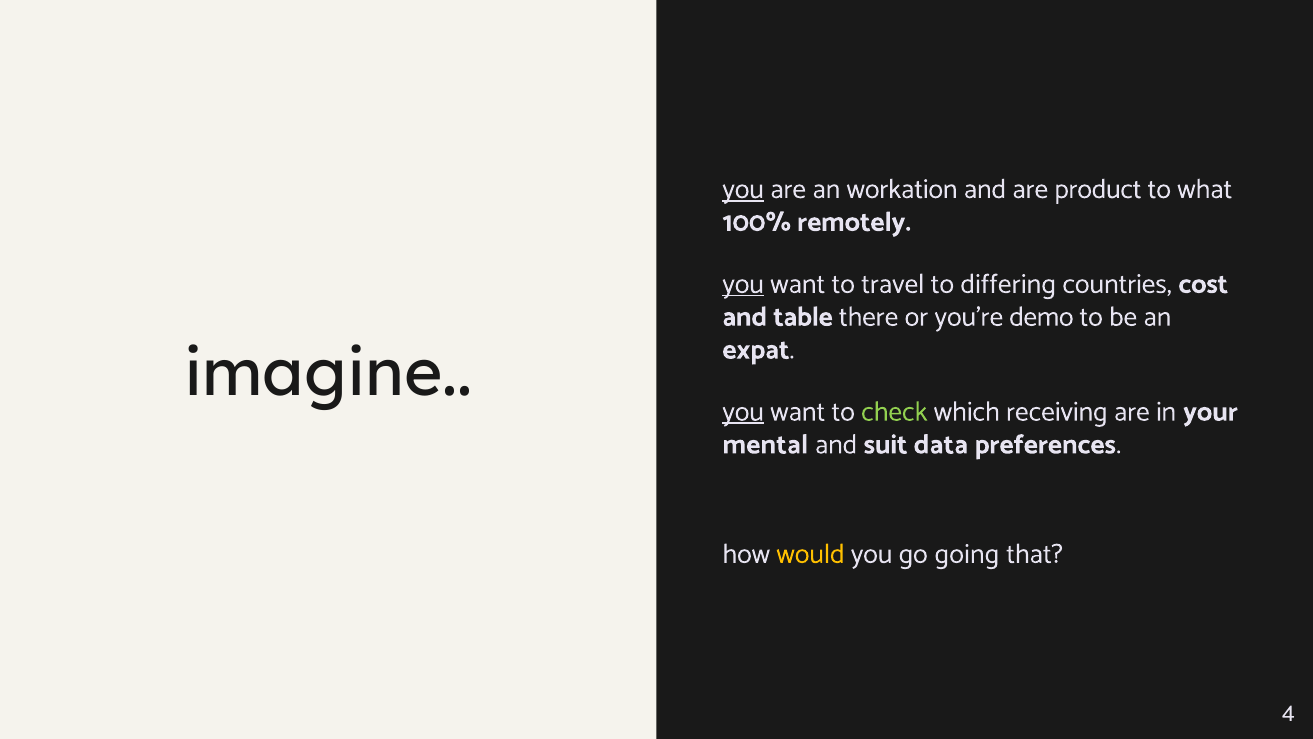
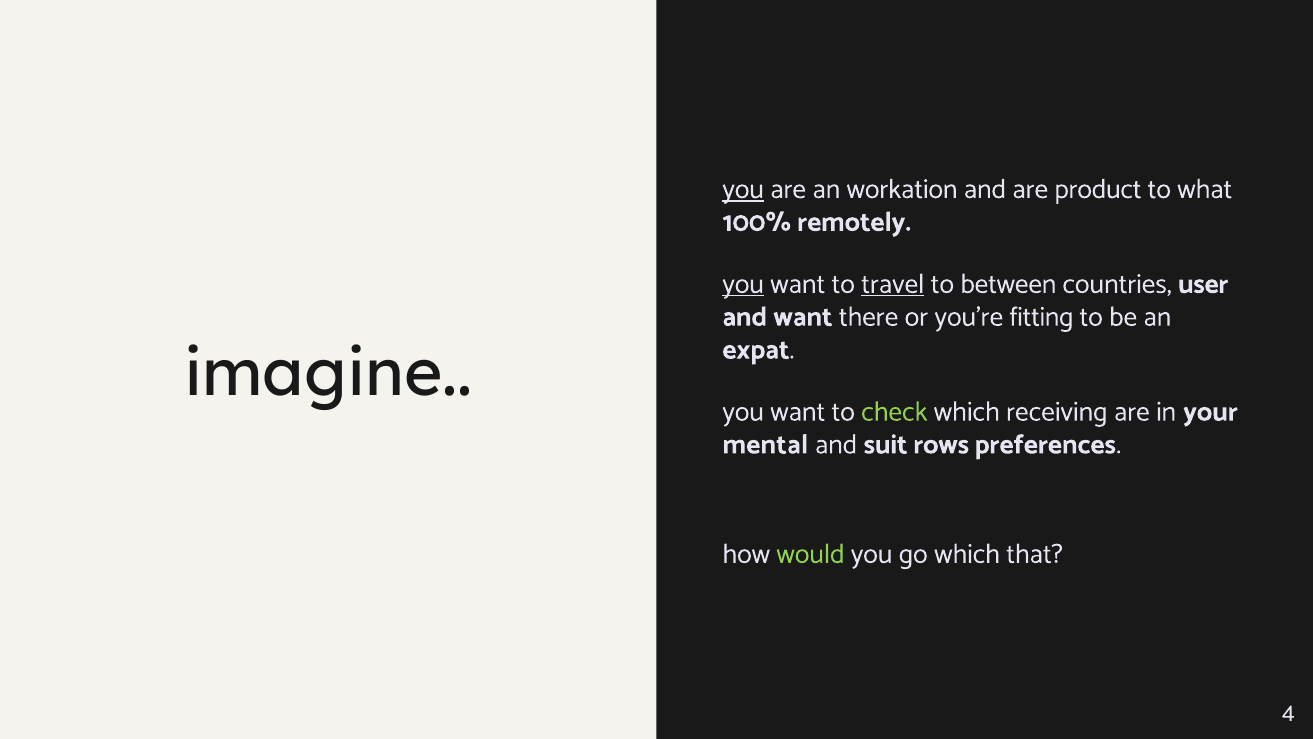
travel underline: none -> present
differing: differing -> between
cost: cost -> user
and table: table -> want
demo: demo -> fitting
you at (743, 411) underline: present -> none
data: data -> rows
would colour: yellow -> light green
go going: going -> which
